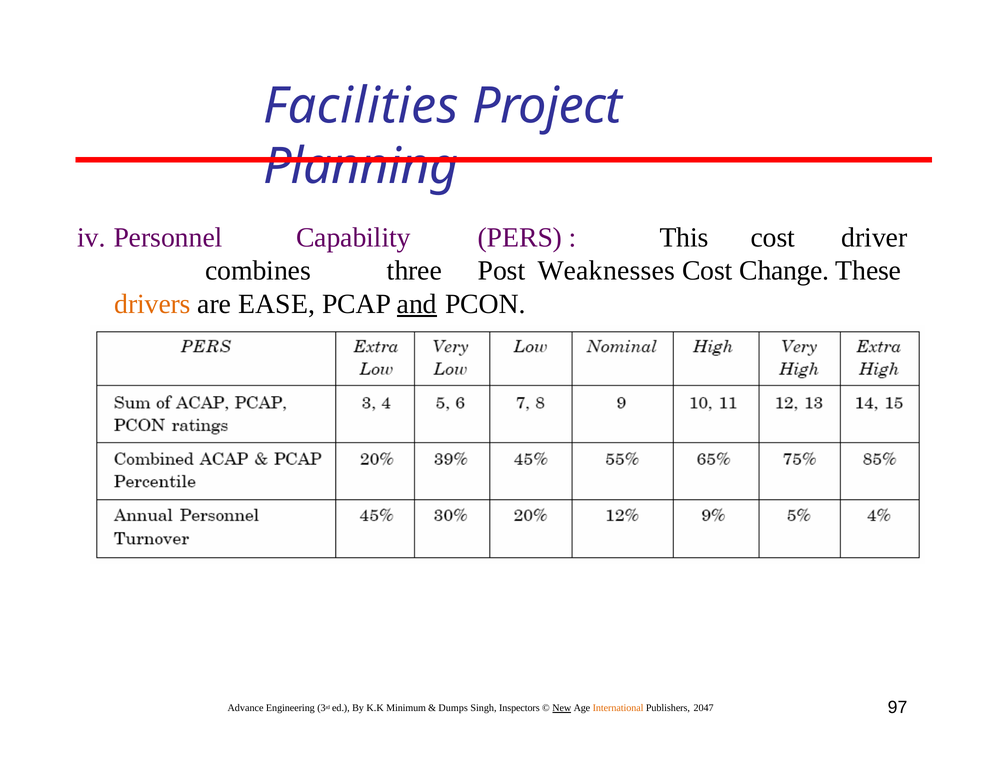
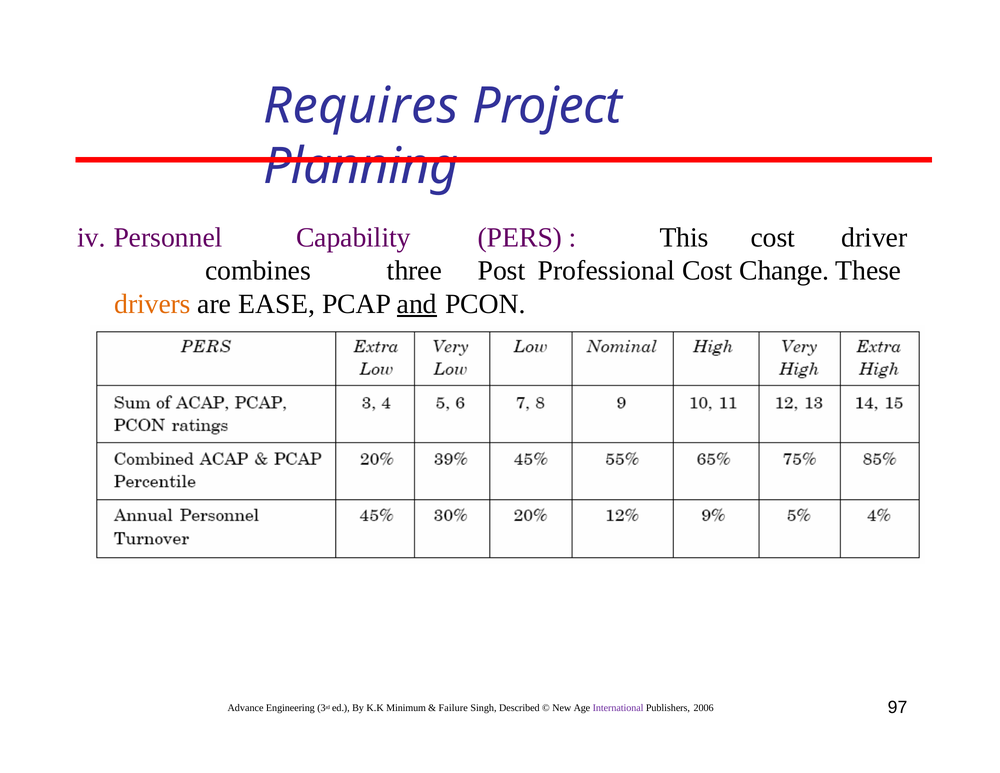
Facilities: Facilities -> Requires
Weaknesses: Weaknesses -> Professional
Dumps: Dumps -> Failure
Inspectors: Inspectors -> Described
New underline: present -> none
International colour: orange -> purple
2047: 2047 -> 2006
